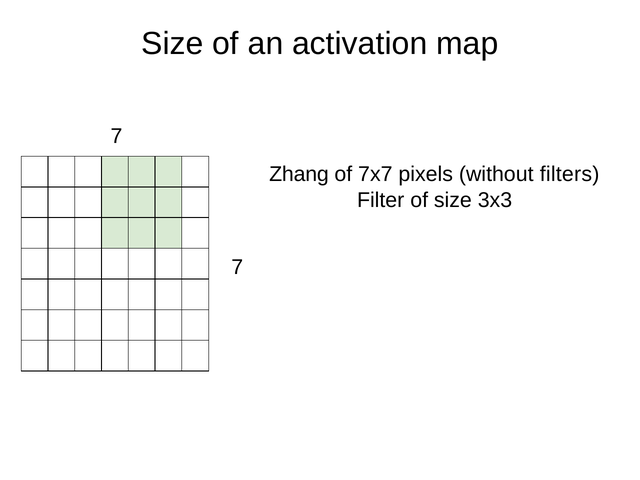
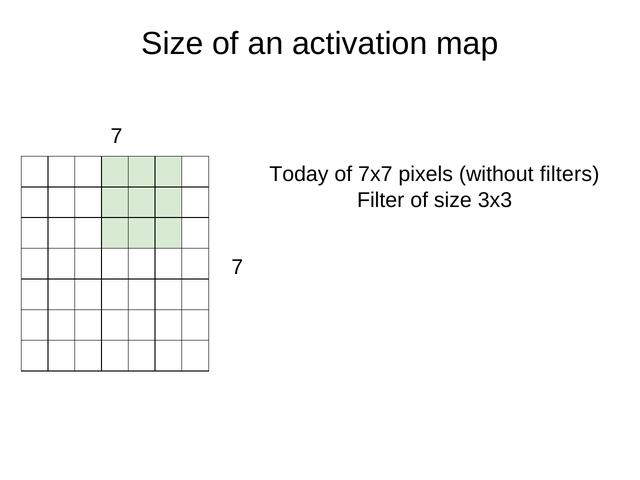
Zhang: Zhang -> Today
